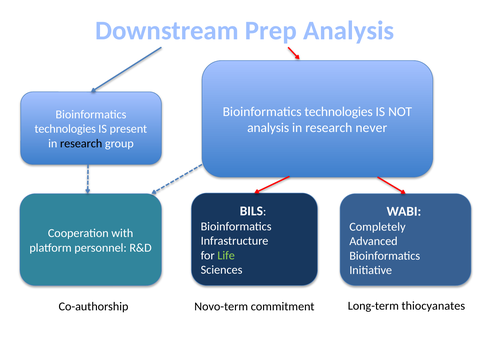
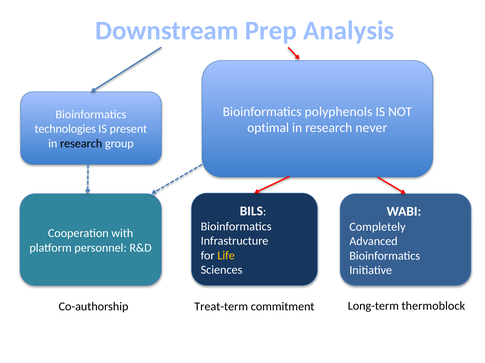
technologies at (339, 112): technologies -> polyphenols
analysis at (268, 128): analysis -> optimal
Life colour: light green -> yellow
Novo-term: Novo-term -> Treat-term
thiocyanates: thiocyanates -> thermoblock
